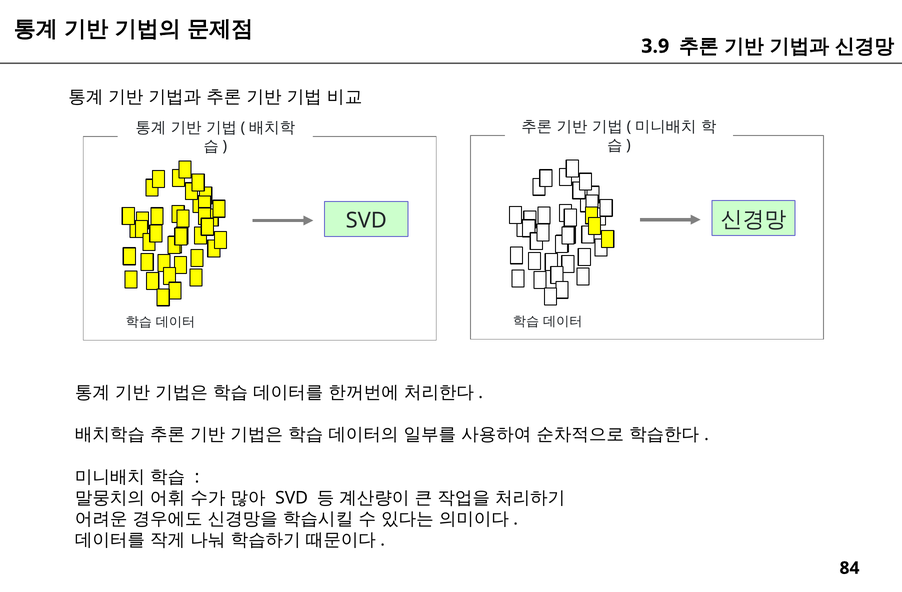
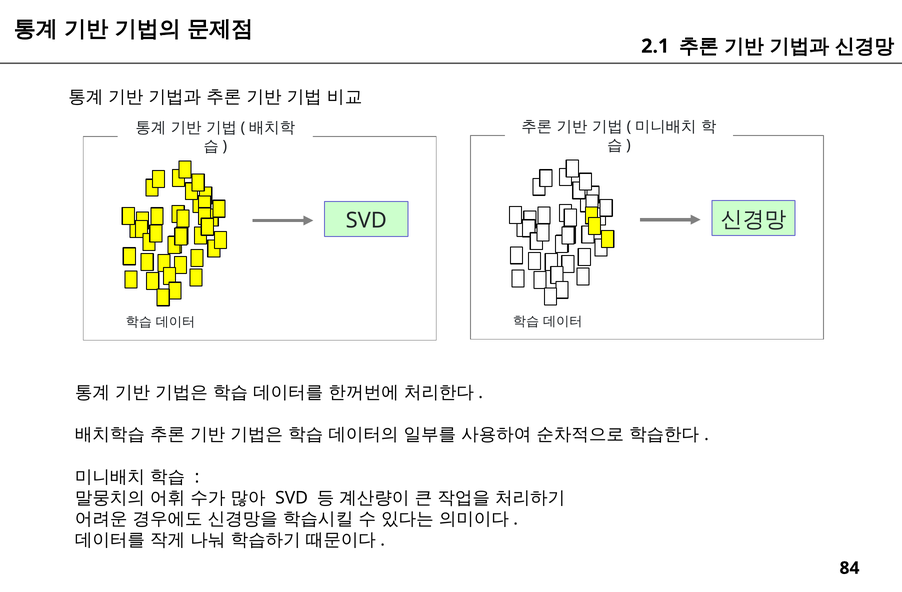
3.9: 3.9 -> 2.1
